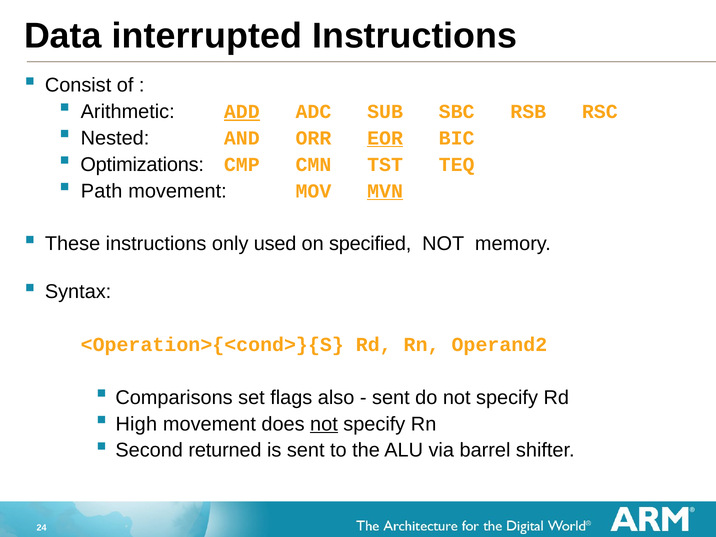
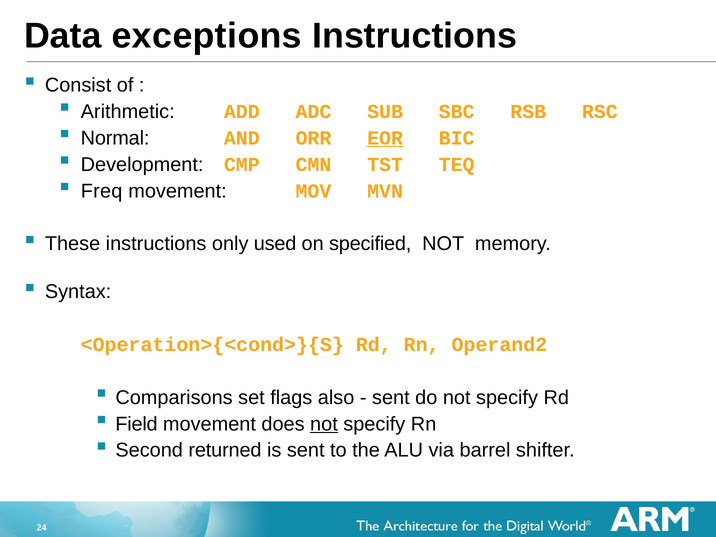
interrupted: interrupted -> exceptions
ADD underline: present -> none
Nested: Nested -> Normal
Optimizations: Optimizations -> Development
Path: Path -> Freq
MVN underline: present -> none
High: High -> Field
